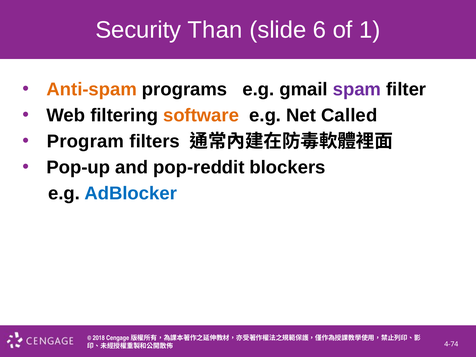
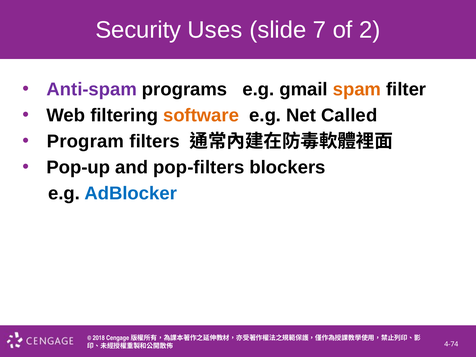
Than: Than -> Uses
6: 6 -> 7
1: 1 -> 2
Anti-spam colour: orange -> purple
spam colour: purple -> orange
pop-reddit: pop-reddit -> pop-filters
